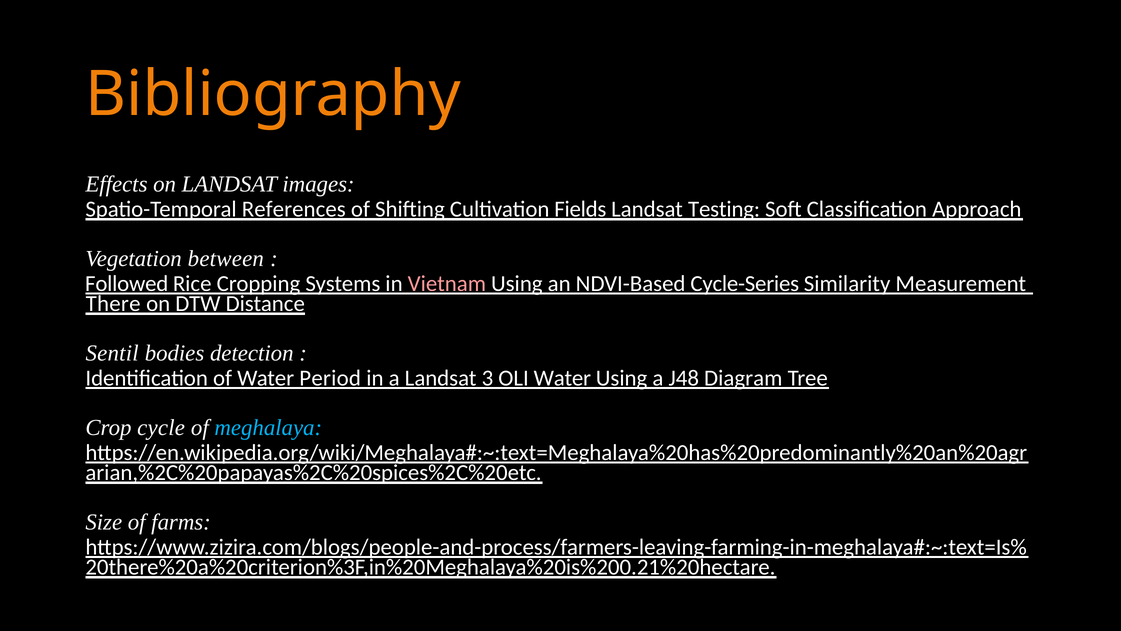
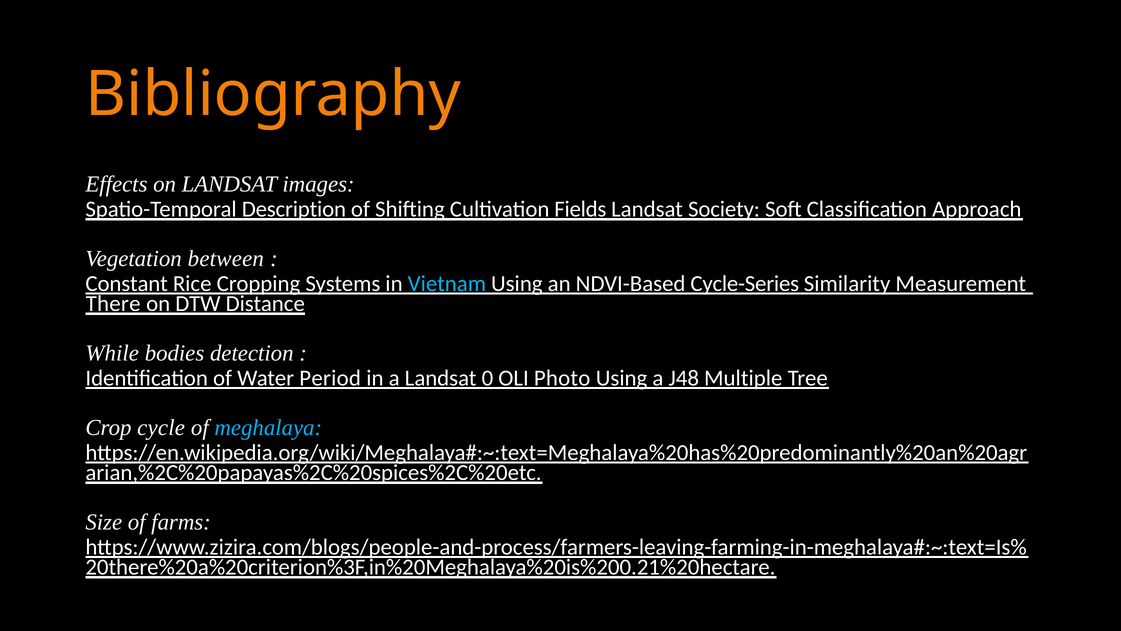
References: References -> Description
Testing: Testing -> Society
Followed: Followed -> Constant
Vietnam colour: pink -> light blue
Sentil: Sentil -> While
3: 3 -> 0
OLI Water: Water -> Photo
Diagram: Diagram -> Multiple
